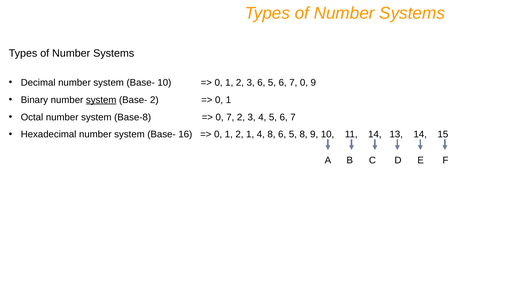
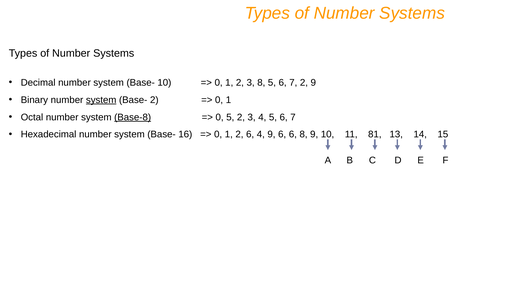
3 6: 6 -> 8
7 0: 0 -> 2
Base-8 underline: none -> present
0 7: 7 -> 5
2 1: 1 -> 6
4 8: 8 -> 9
5 at (293, 135): 5 -> 6
11 14: 14 -> 81
